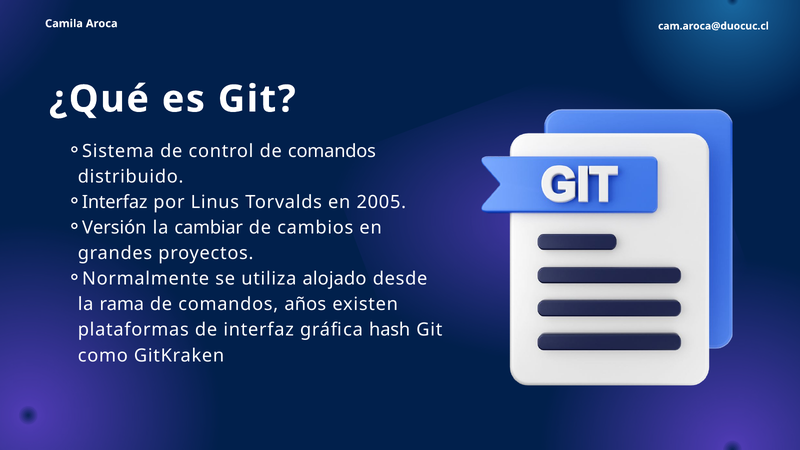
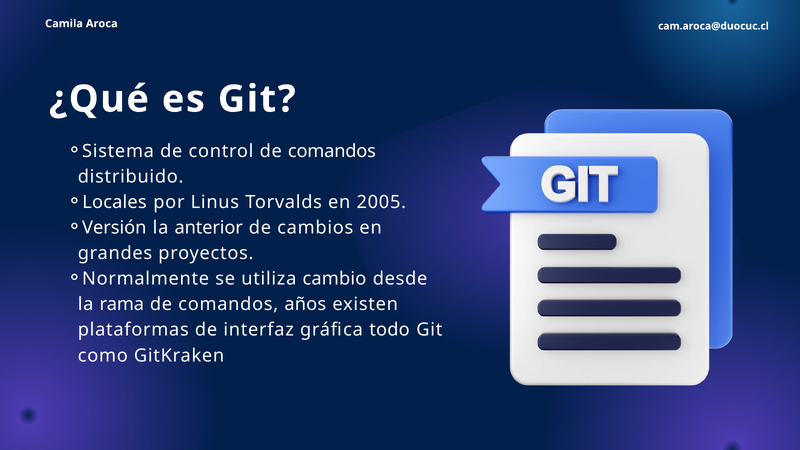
Interfaz at (115, 202): Interfaz -> Locales
cambiar: cambiar -> anterior
alojado: alojado -> cambio
hash: hash -> todo
